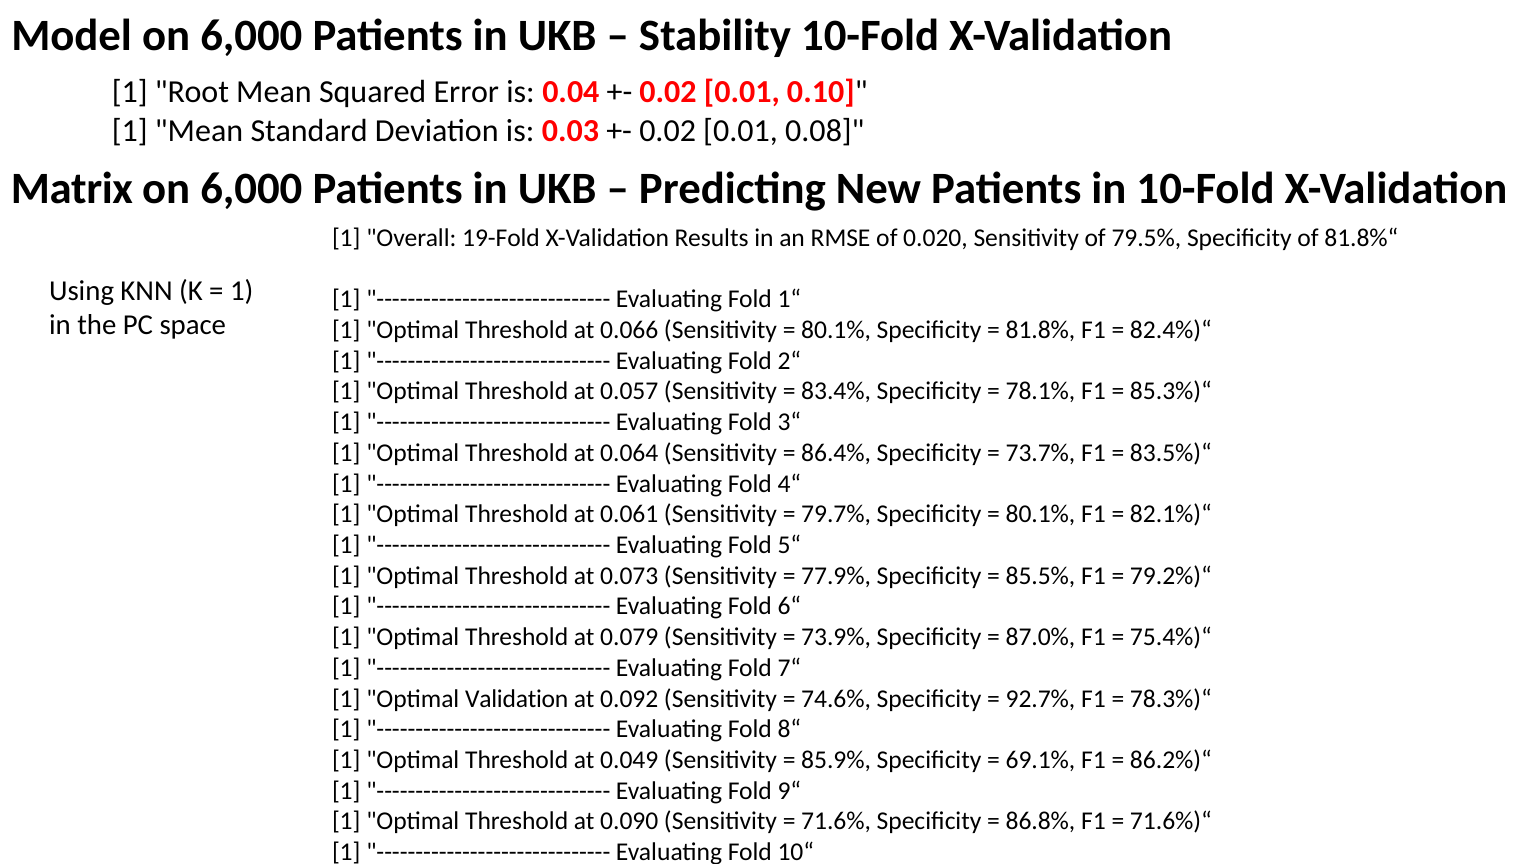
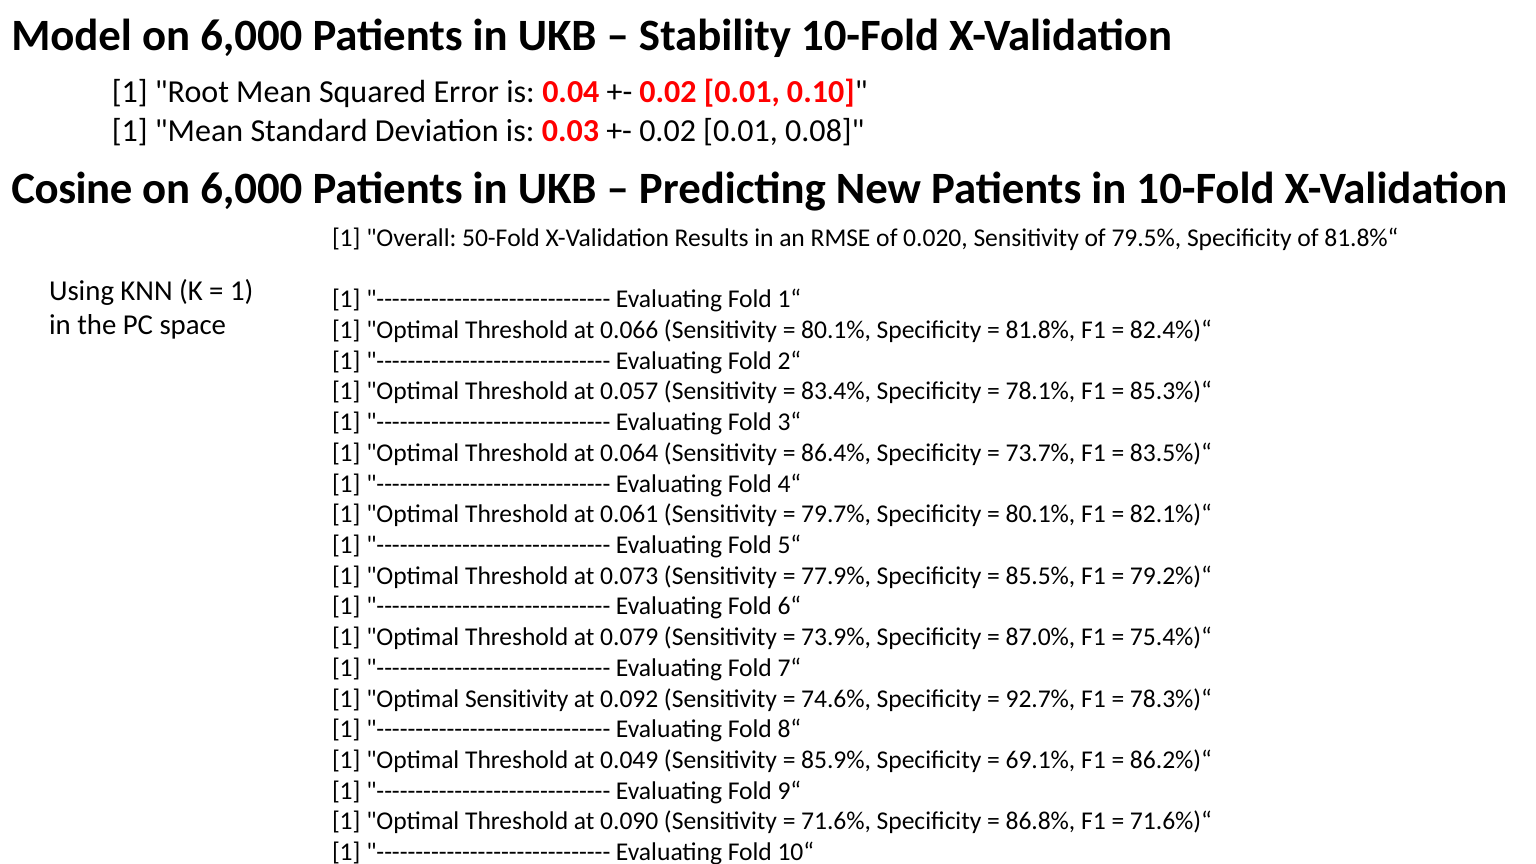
Matrix: Matrix -> Cosine
19-Fold: 19-Fold -> 50-Fold
Optimal Validation: Validation -> Sensitivity
